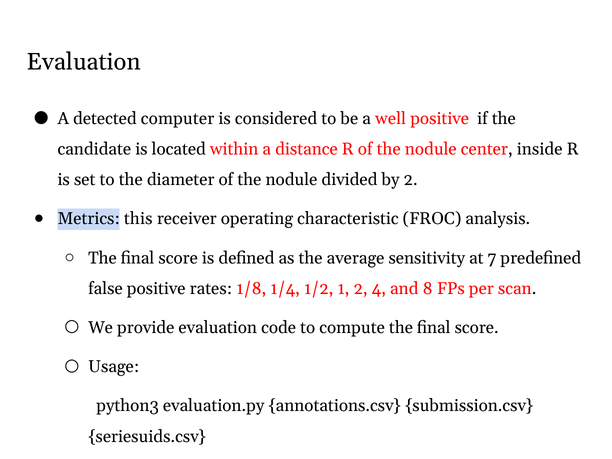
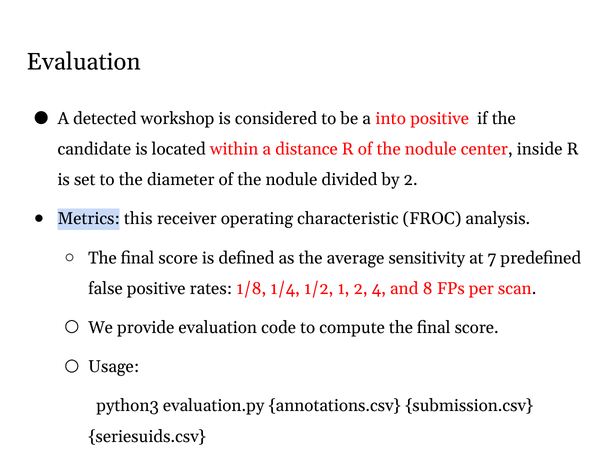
computer: computer -> workshop
well: well -> into
